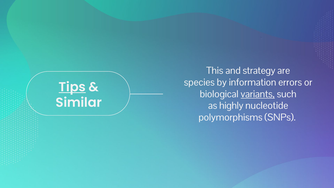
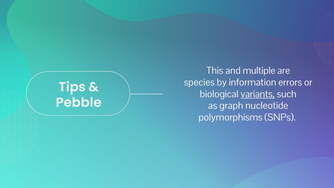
strategy: strategy -> multiple
Tips underline: present -> none
highly: highly -> graph
Similar: Similar -> Pebble
